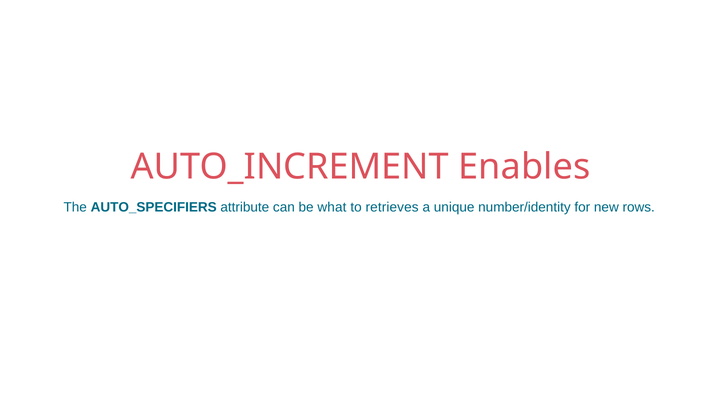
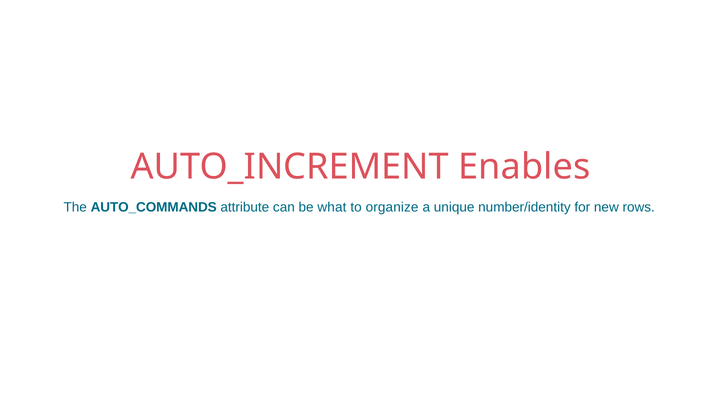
AUTO_SPECIFIERS: AUTO_SPECIFIERS -> AUTO_COMMANDS
retrieves: retrieves -> organize
